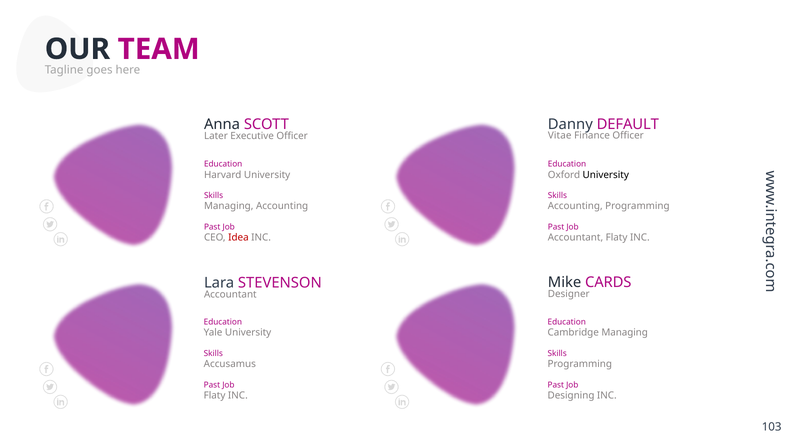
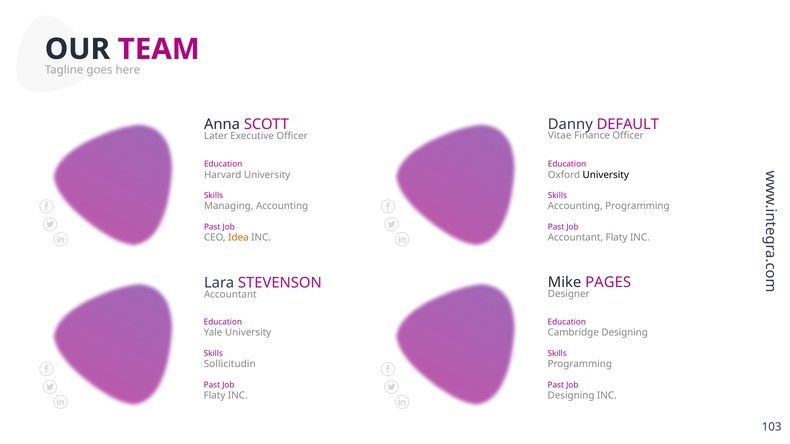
Idea colour: red -> orange
CARDS: CARDS -> PAGES
Cambridge Managing: Managing -> Designing
Accusamus: Accusamus -> Sollicitudin
